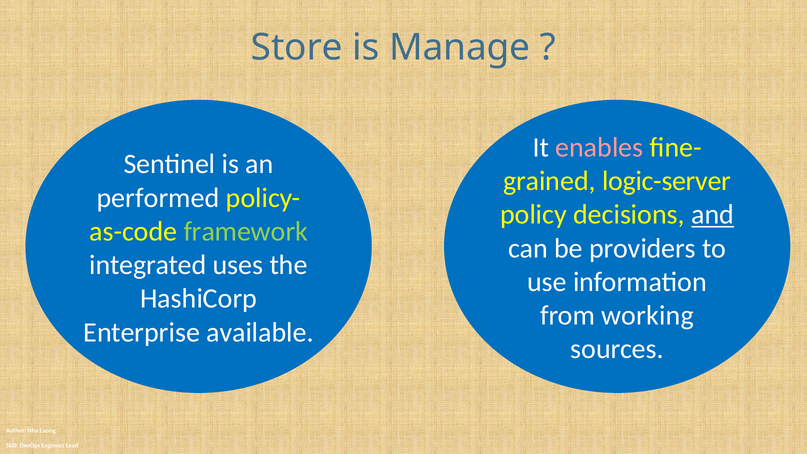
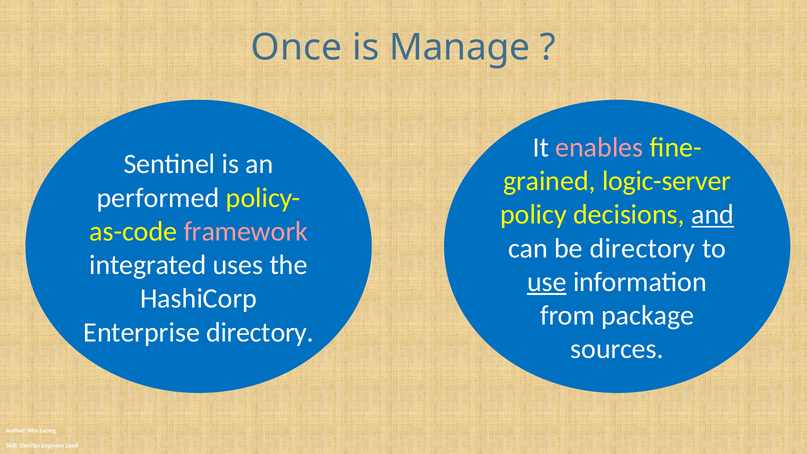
Store: Store -> Once
framework colour: light green -> pink
be providers: providers -> directory
use underline: none -> present
working: working -> package
Enterprise available: available -> directory
